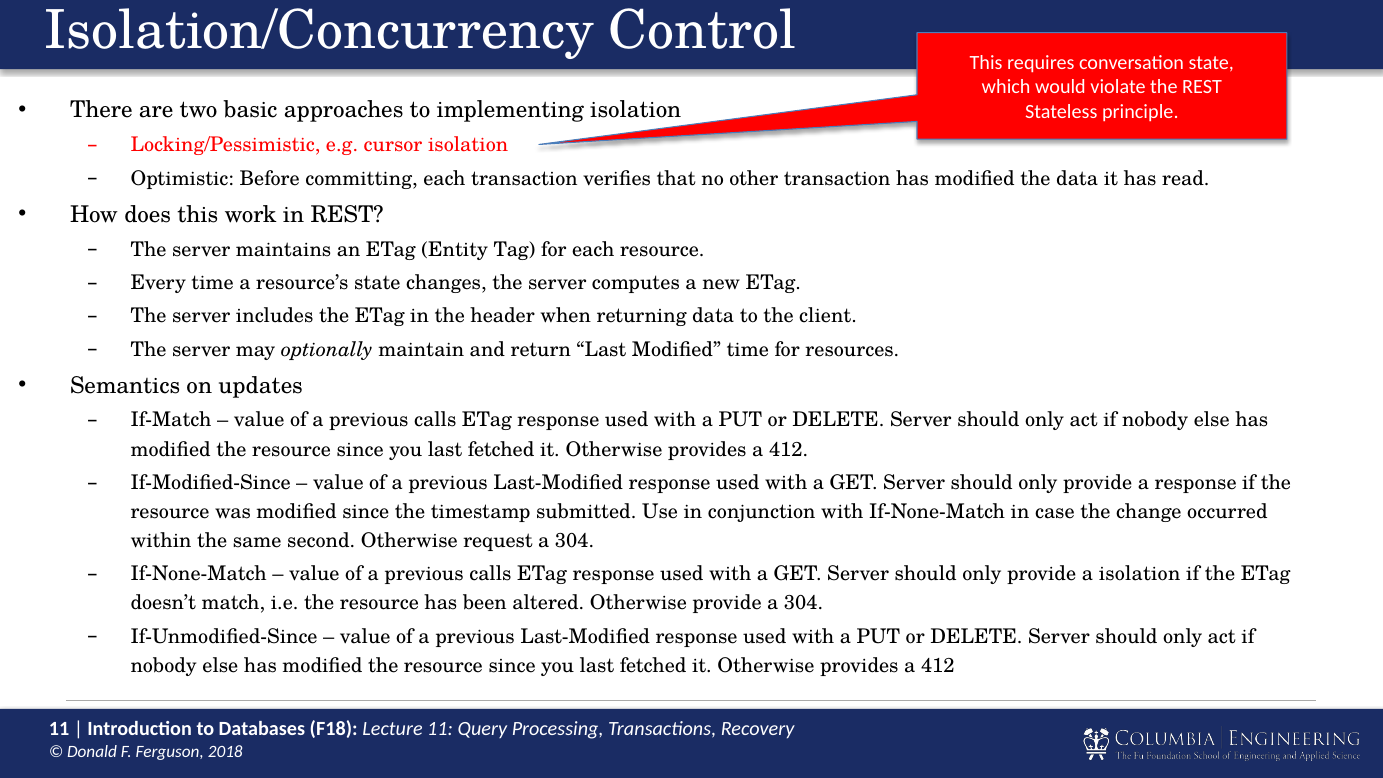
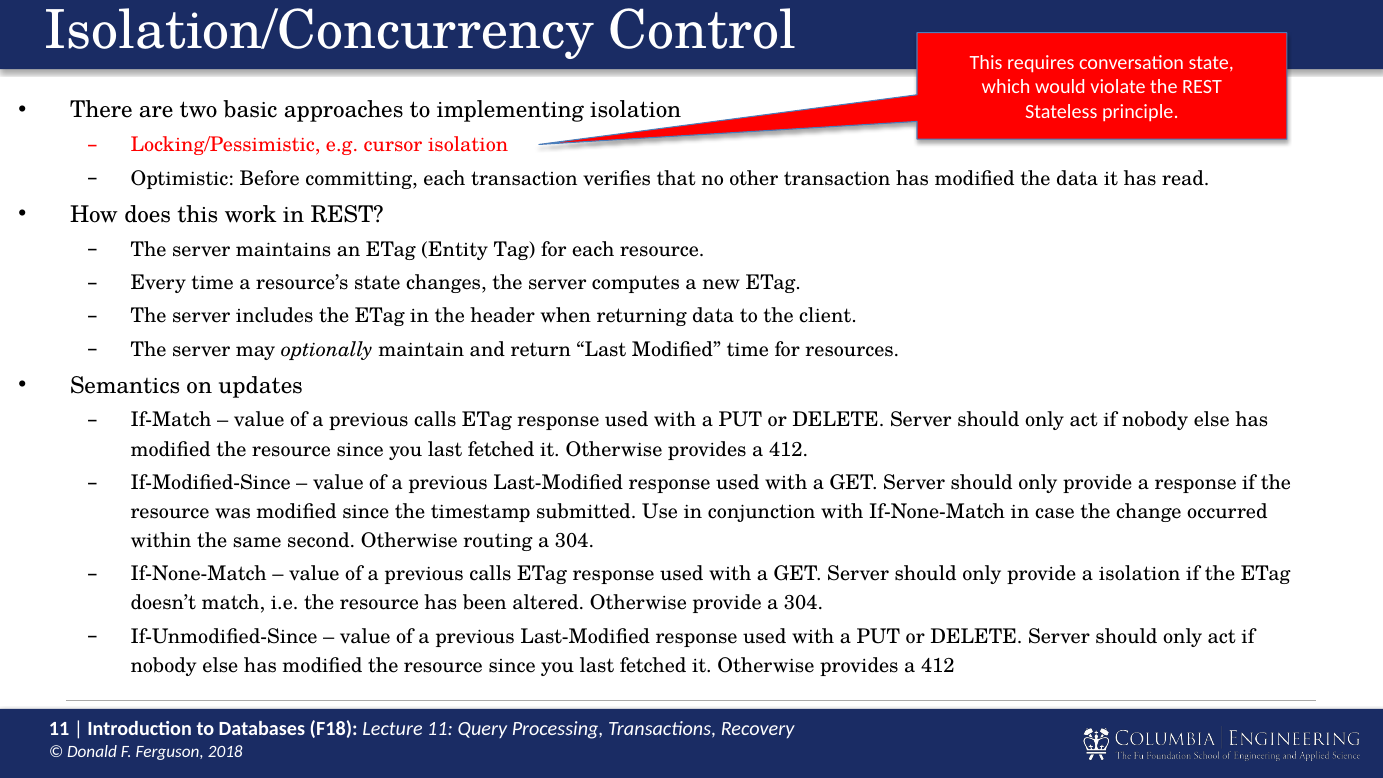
request: request -> routing
